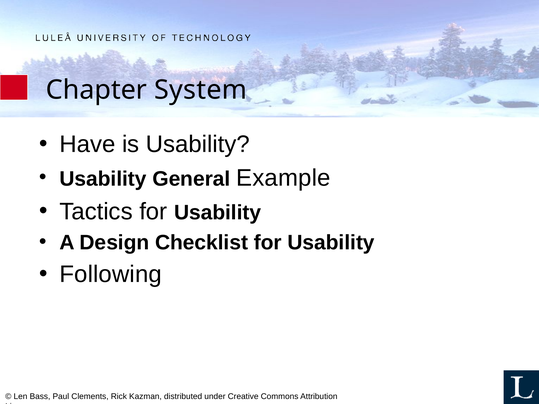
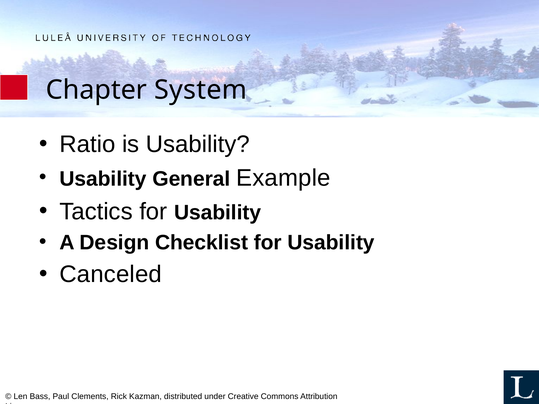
Have: Have -> Ratio
Following: Following -> Canceled
